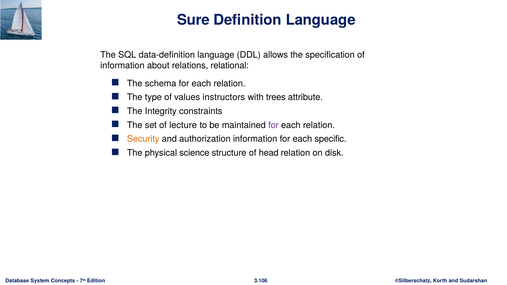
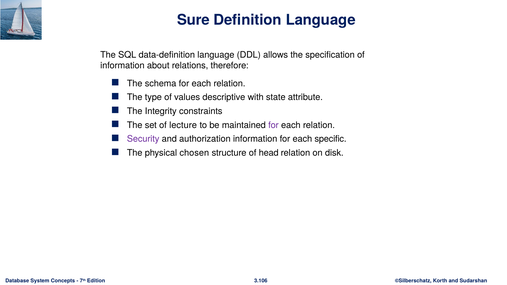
relational: relational -> therefore
instructors: instructors -> descriptive
trees: trees -> state
Security colour: orange -> purple
science: science -> chosen
